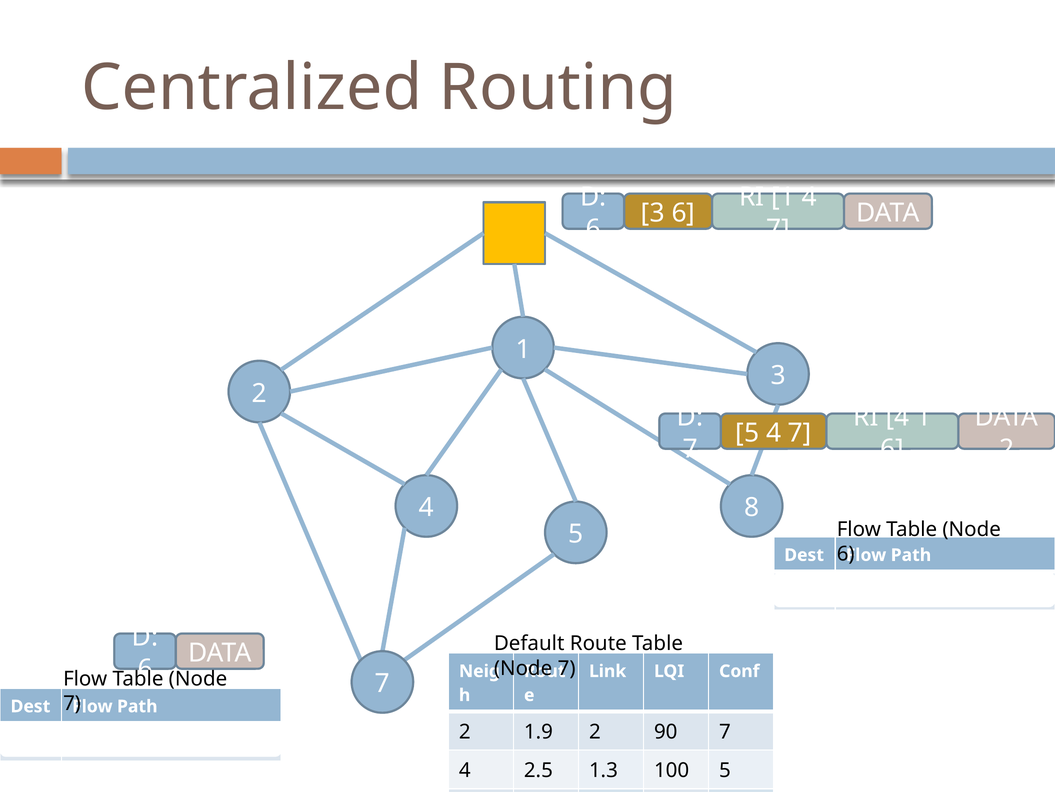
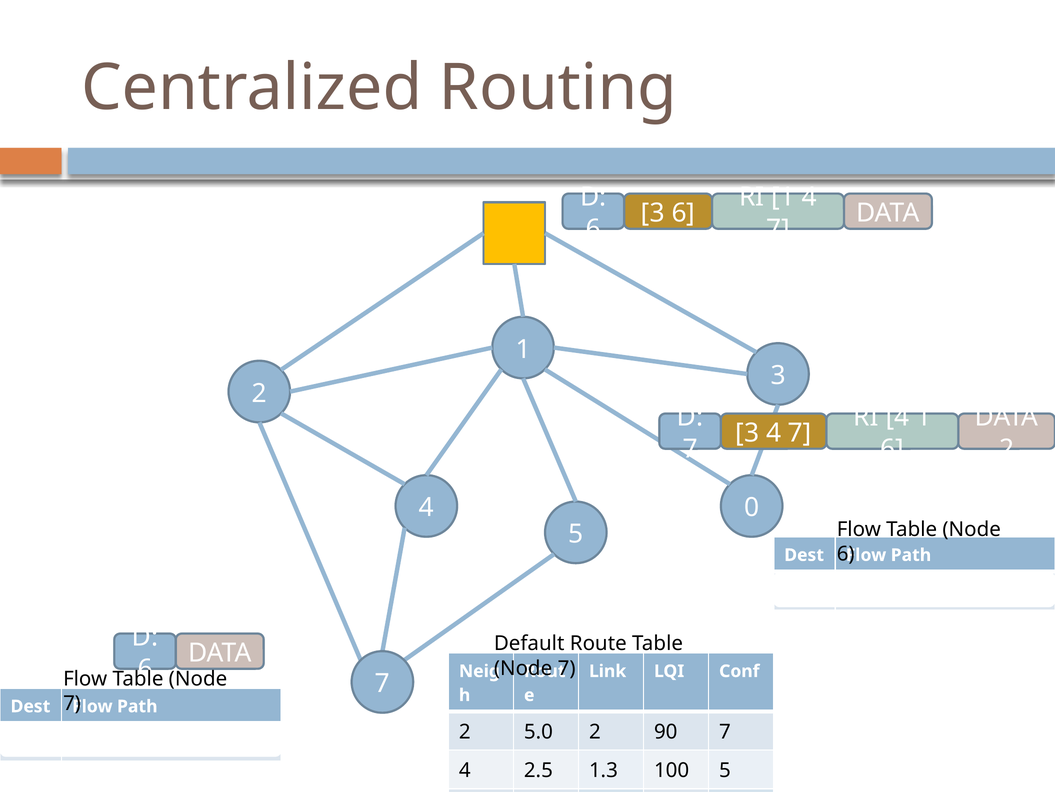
5 at (747, 433): 5 -> 3
8: 8 -> 0
1.9: 1.9 -> 5.0
